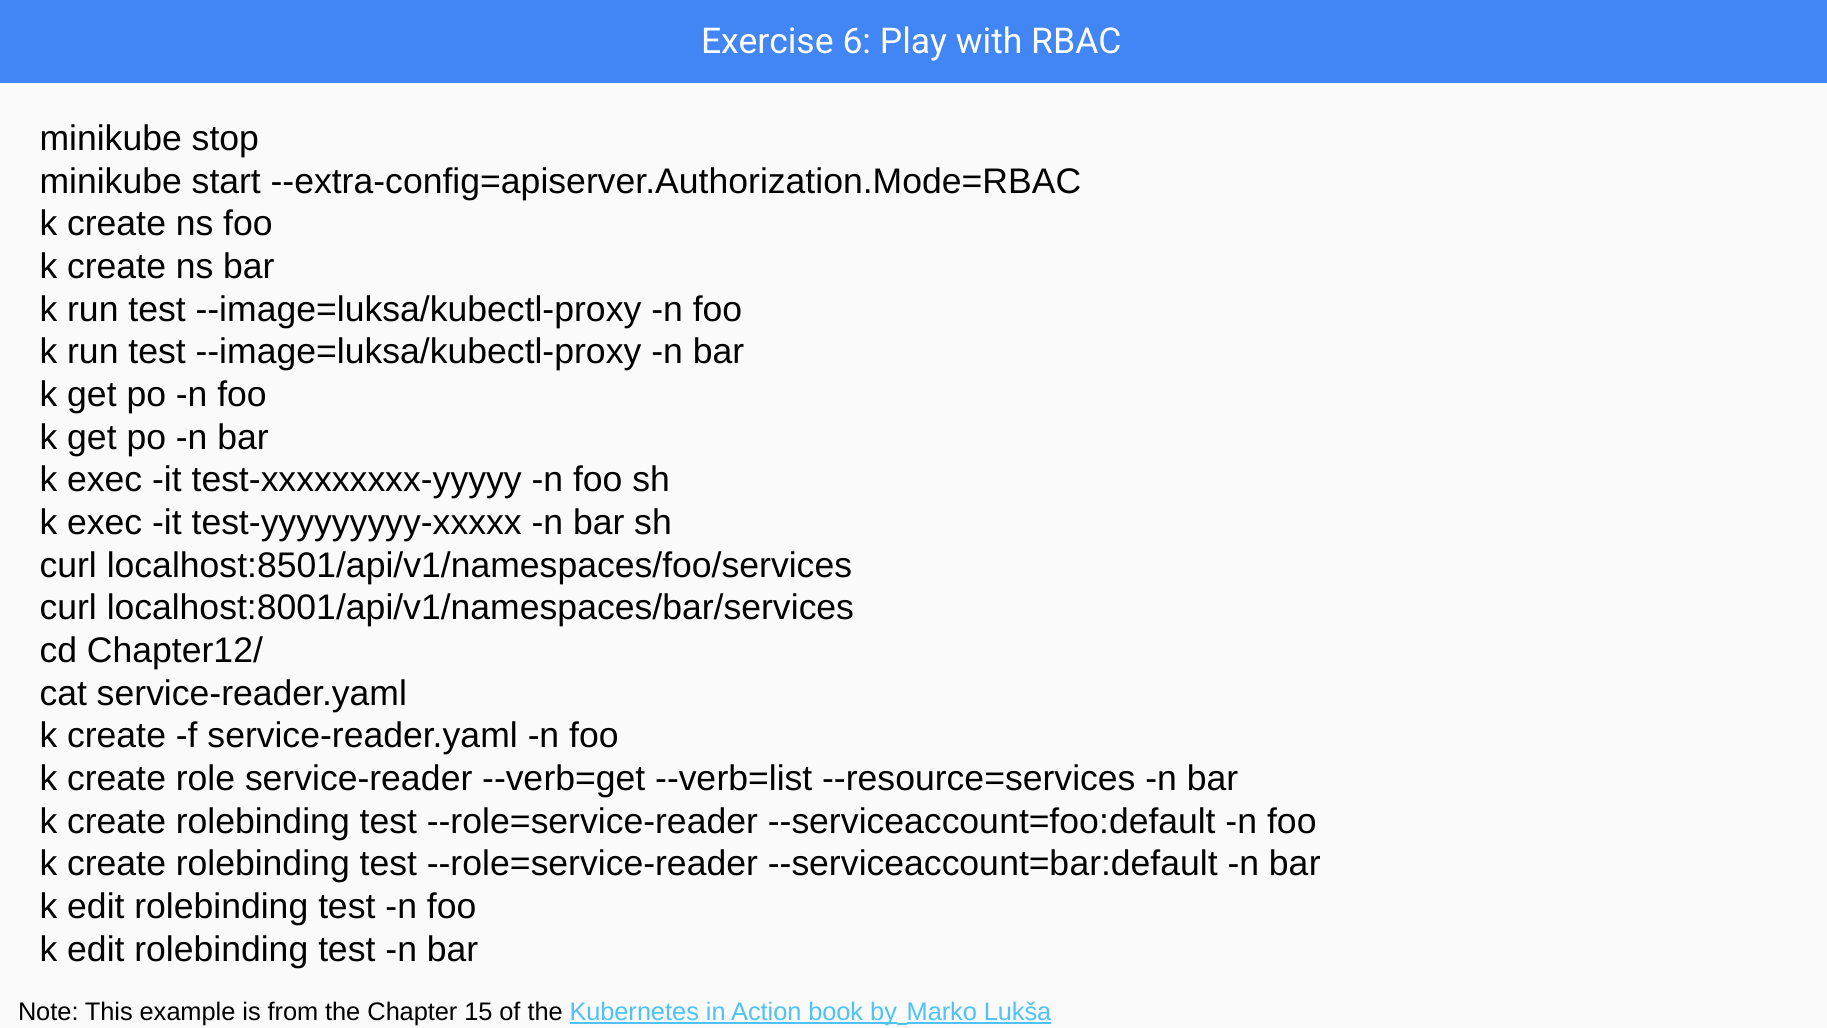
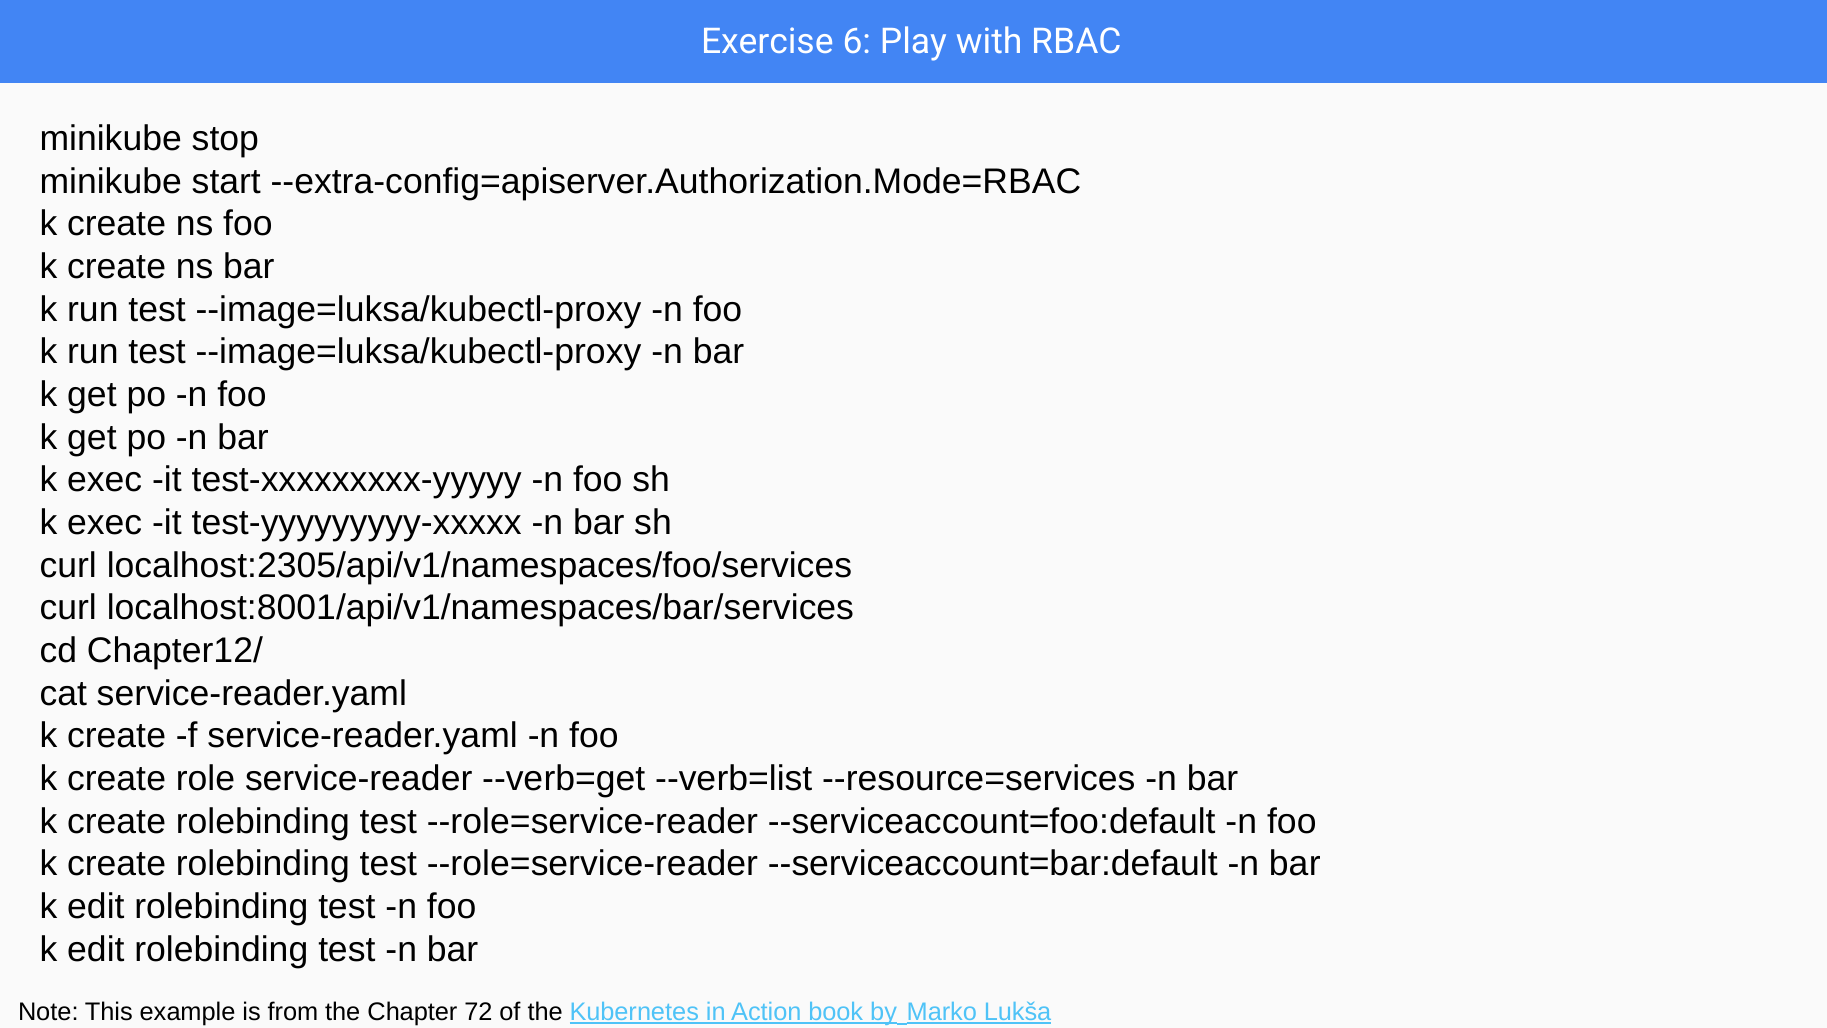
localhost:8501/api/v1/namespaces/foo/services: localhost:8501/api/v1/namespaces/foo/services -> localhost:2305/api/v1/namespaces/foo/services
15: 15 -> 72
